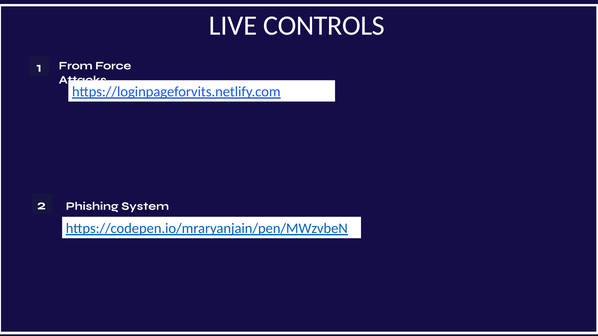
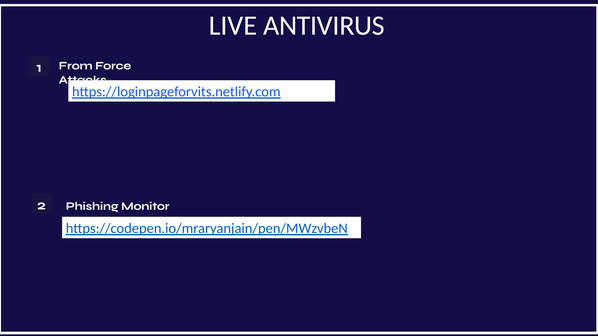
CONTROLS: CONTROLS -> ANTIVIRUS
System: System -> Monitor
